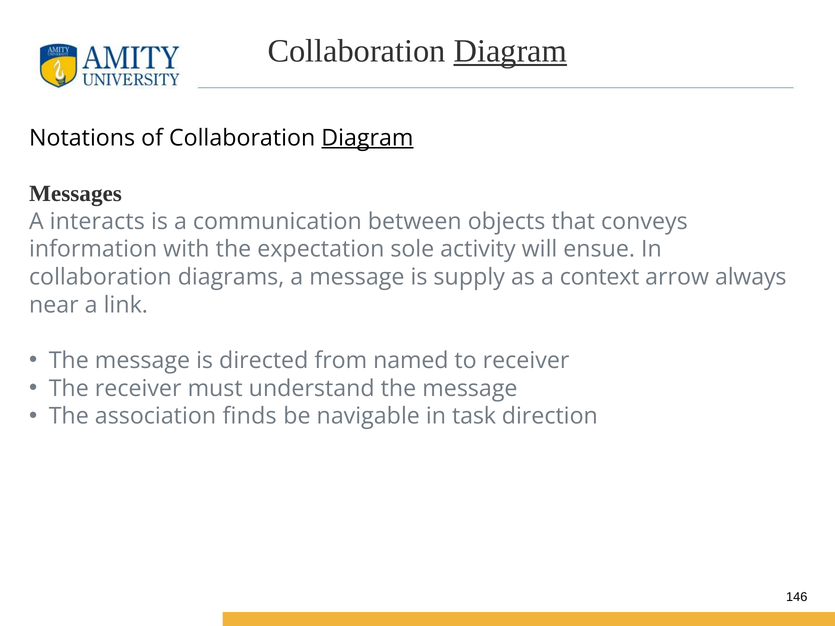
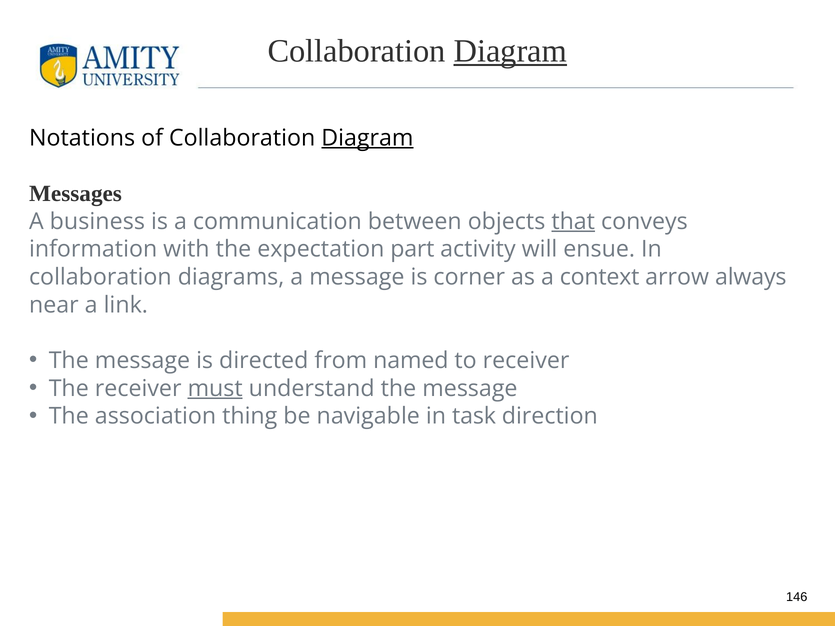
interacts: interacts -> business
that underline: none -> present
sole: sole -> part
supply: supply -> corner
must underline: none -> present
finds: finds -> thing
